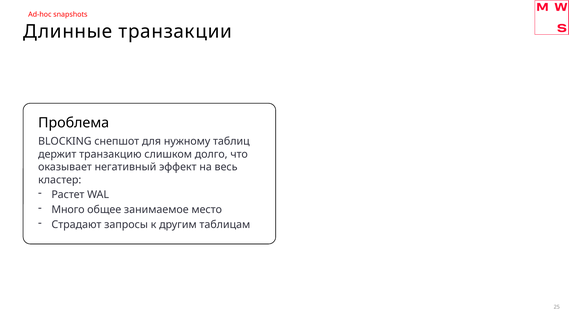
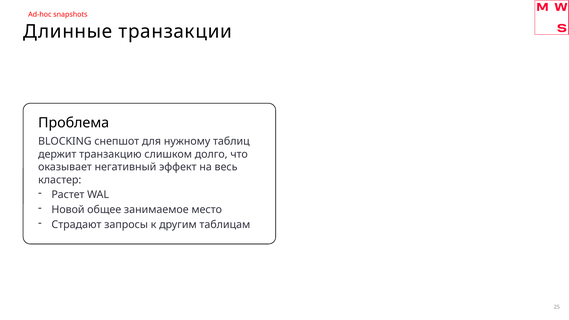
Много: Много -> Новой
